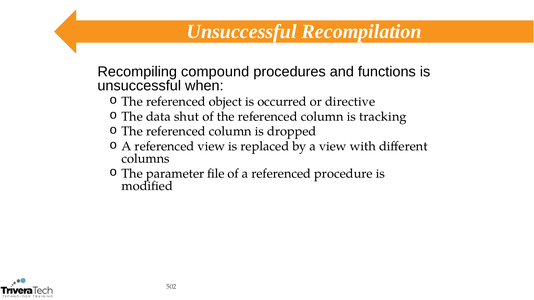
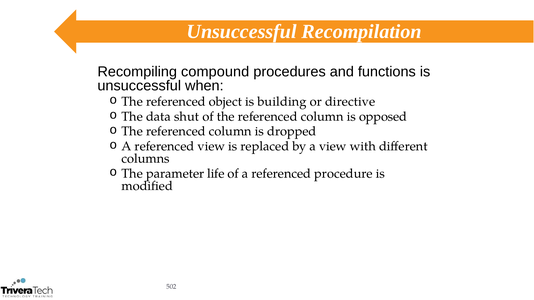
occurred: occurred -> building
tracking: tracking -> opposed
file: file -> life
